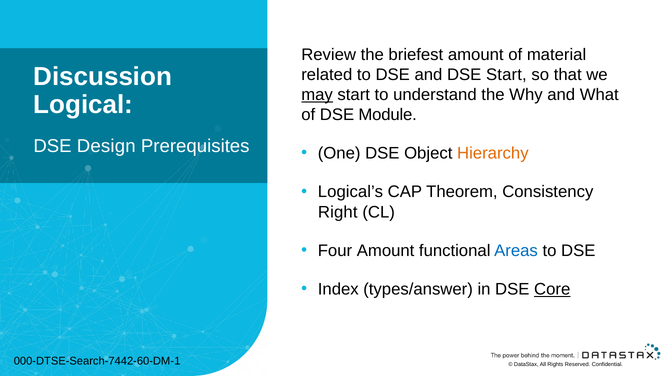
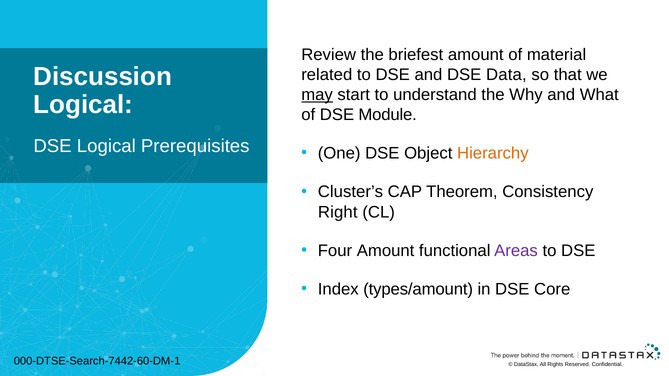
DSE Start: Start -> Data
DSE Design: Design -> Logical
Logical’s: Logical’s -> Cluster’s
Areas colour: blue -> purple
types/answer: types/answer -> types/amount
Core underline: present -> none
